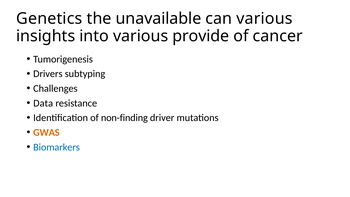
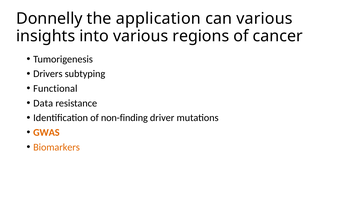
Genetics: Genetics -> Donnelly
unavailable: unavailable -> application
provide: provide -> regions
Challenges: Challenges -> Functional
Biomarkers colour: blue -> orange
